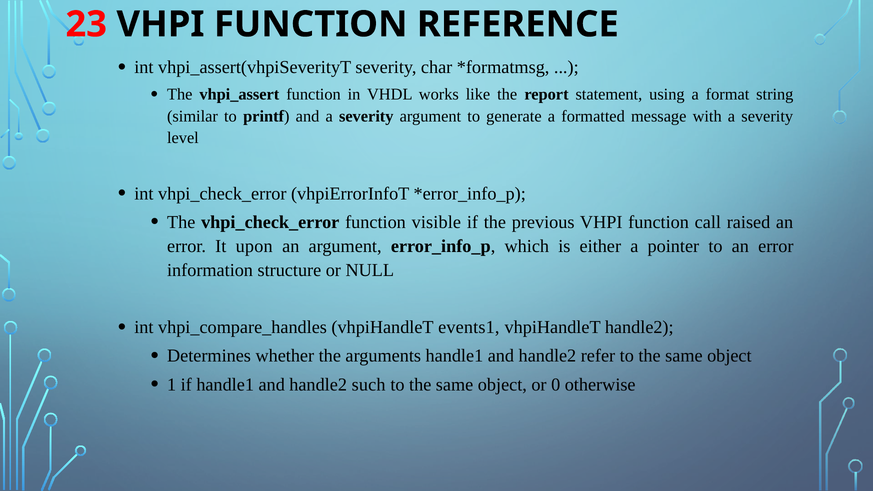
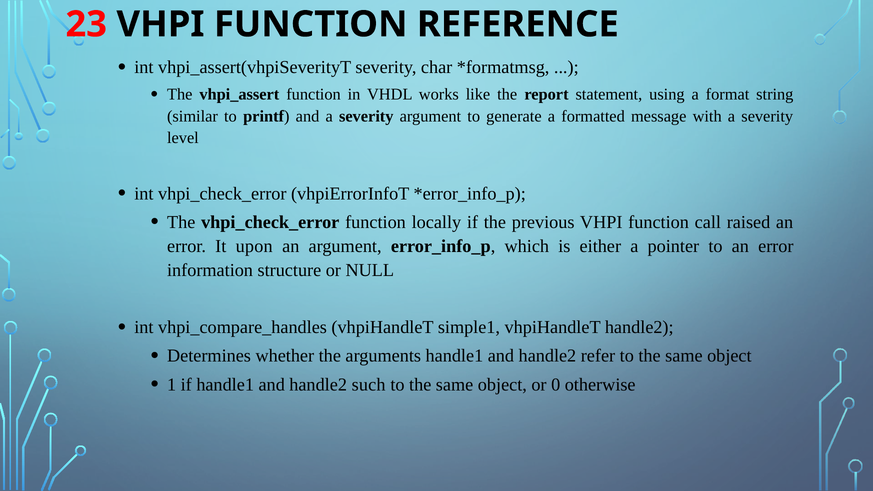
visible: visible -> locally
events1: events1 -> simple1
